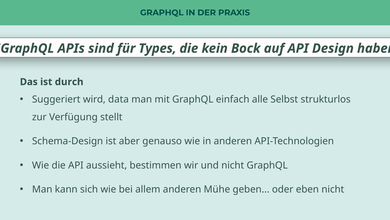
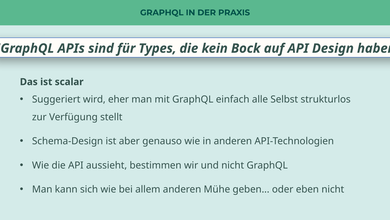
durch: durch -> scalar
data: data -> eher
